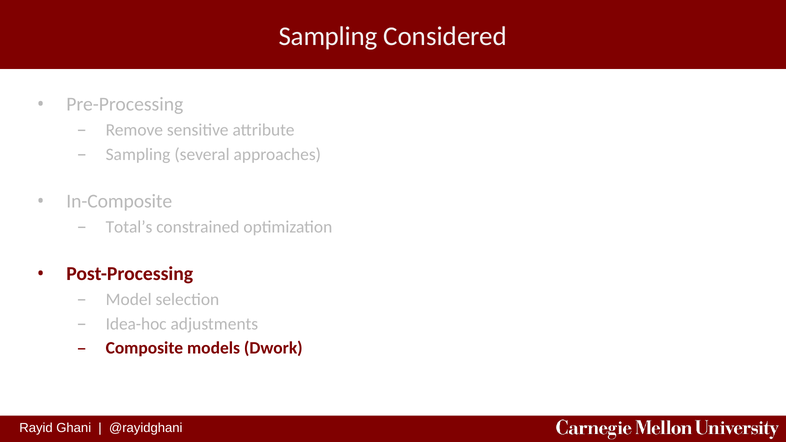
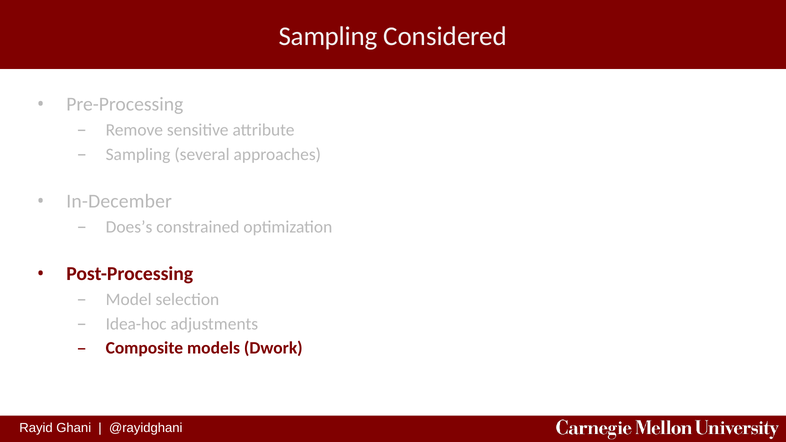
In-Composite: In-Composite -> In-December
Total’s: Total’s -> Does’s
